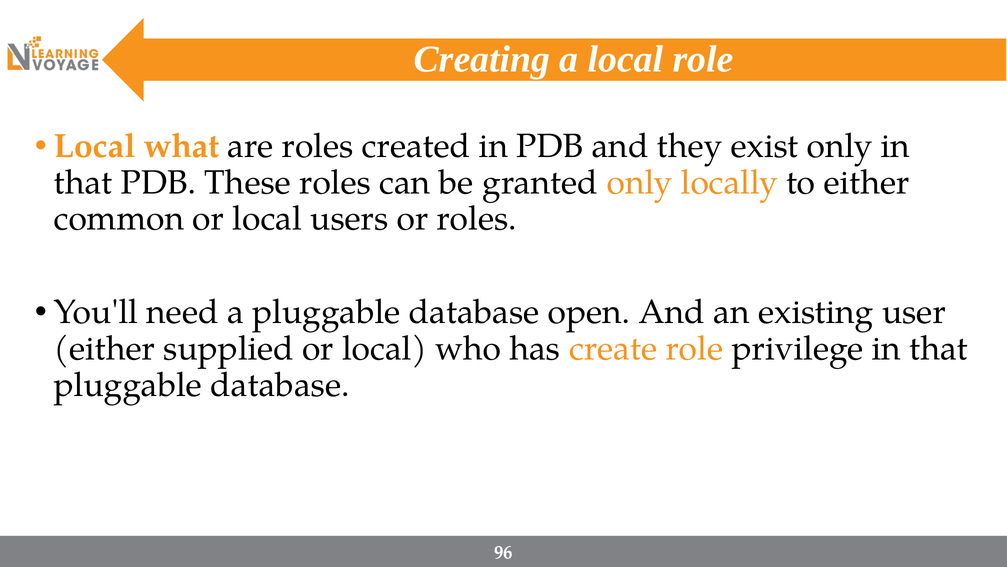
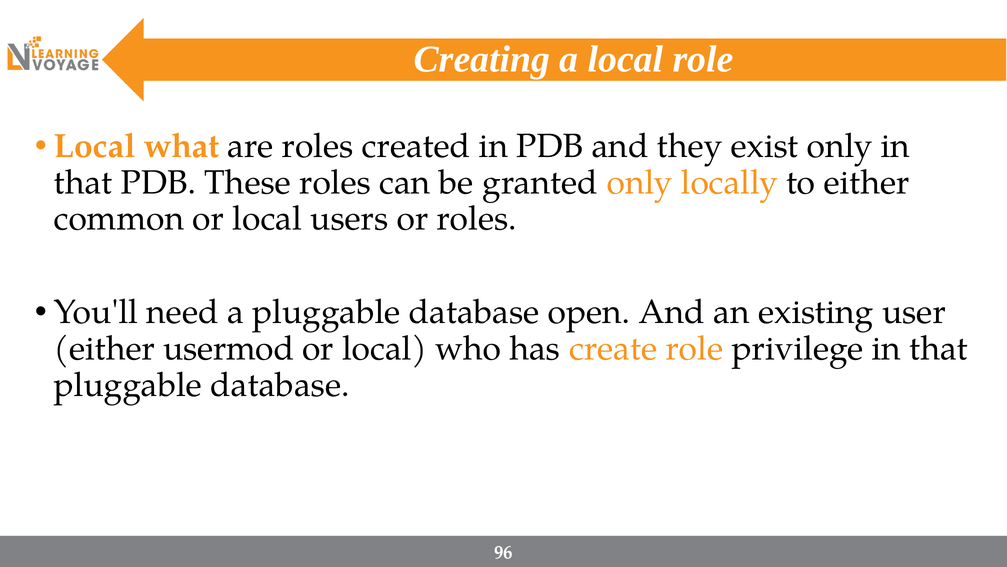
supplied: supplied -> usermod
